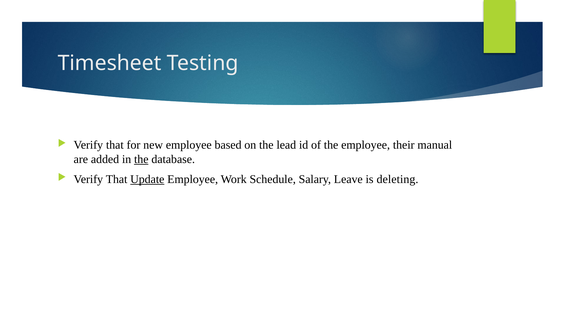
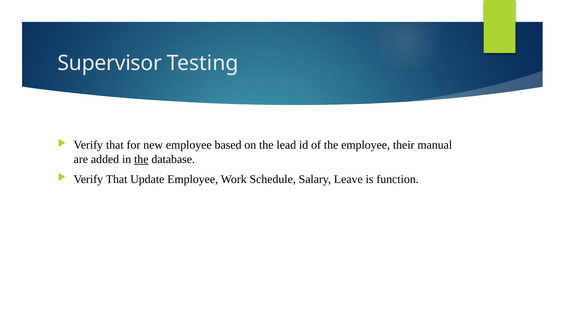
Timesheet: Timesheet -> Supervisor
Update underline: present -> none
deleting: deleting -> function
